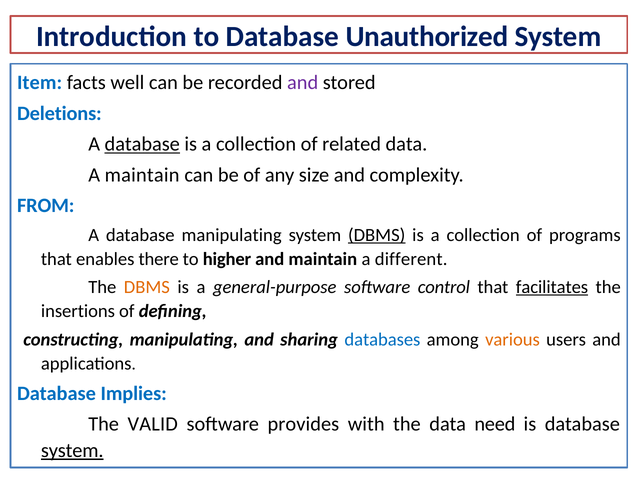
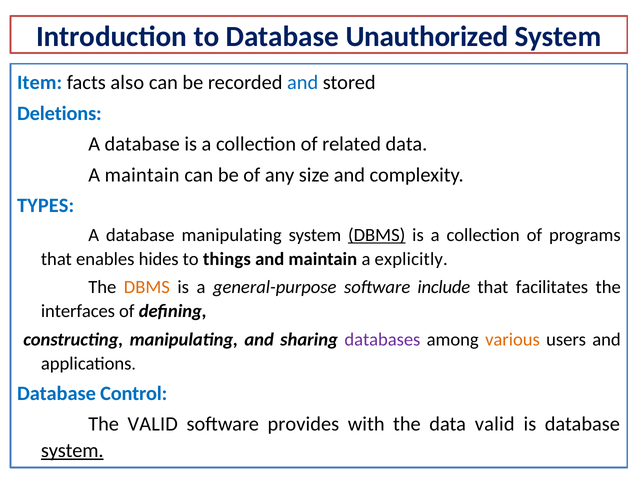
well: well -> also
and at (303, 83) colour: purple -> blue
database at (142, 144) underline: present -> none
FROM: FROM -> TYPES
there: there -> hides
higher: higher -> things
different: different -> explicitly
control: control -> include
facilitates underline: present -> none
insertions: insertions -> interfaces
databases colour: blue -> purple
Implies: Implies -> Control
data need: need -> valid
